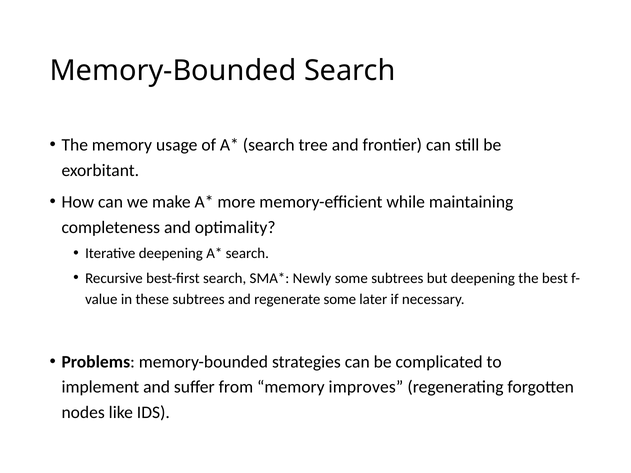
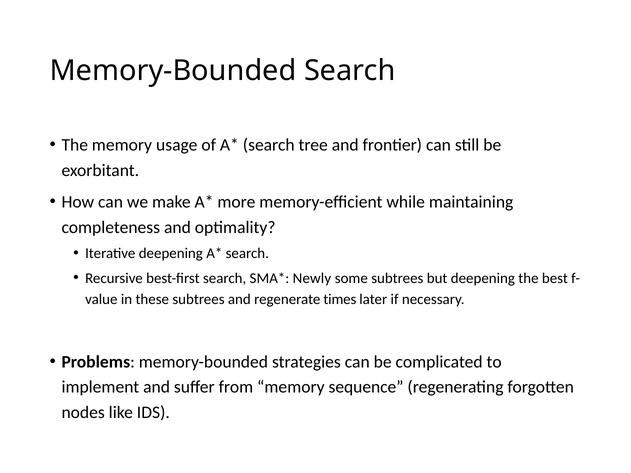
regenerate some: some -> times
improves: improves -> sequence
